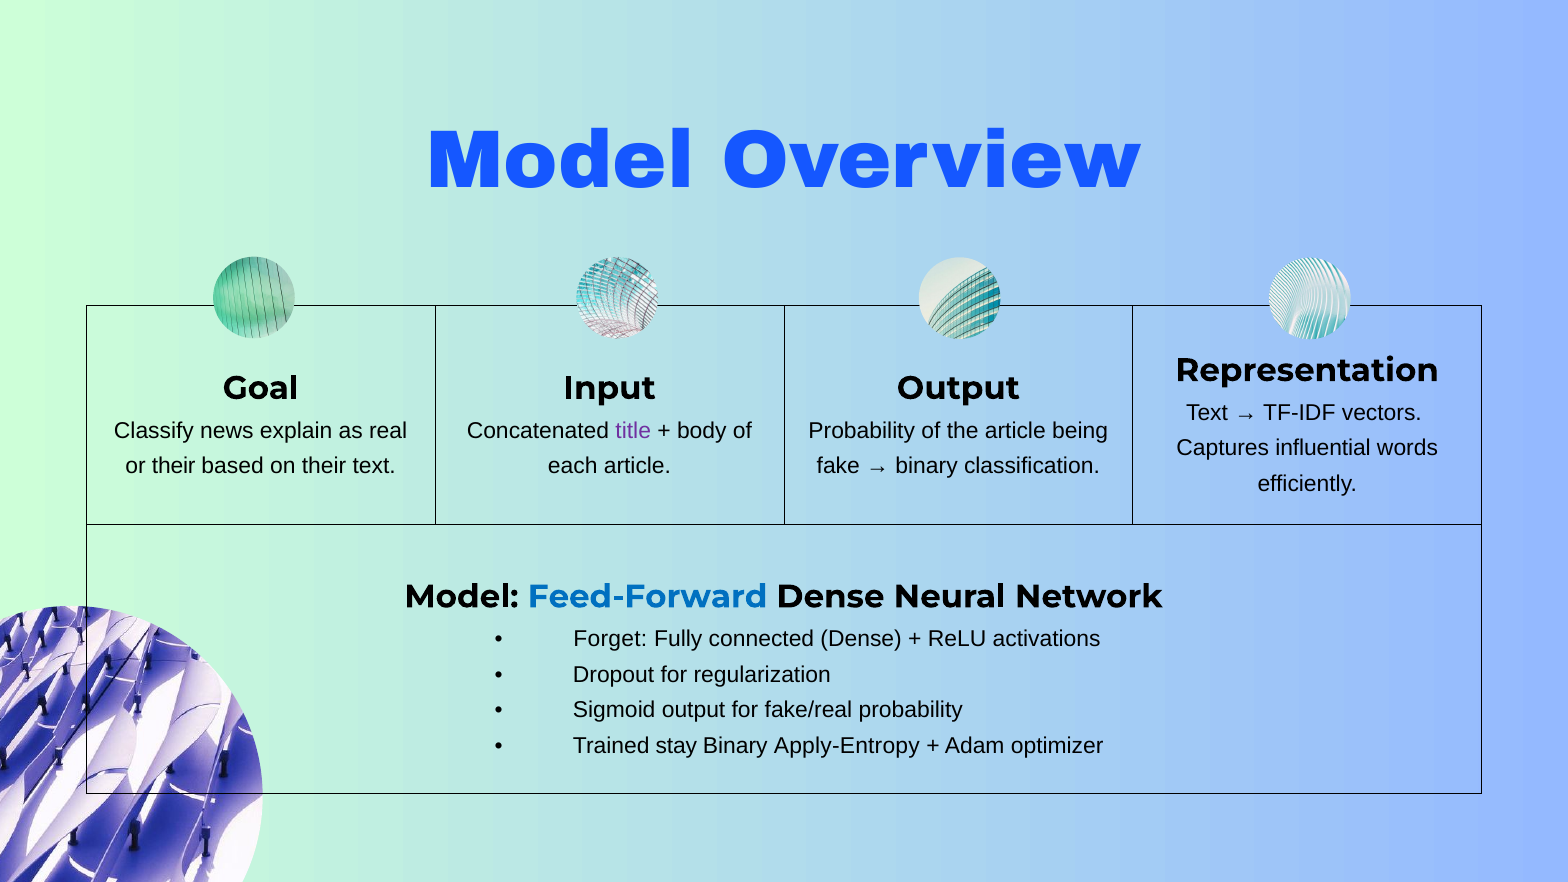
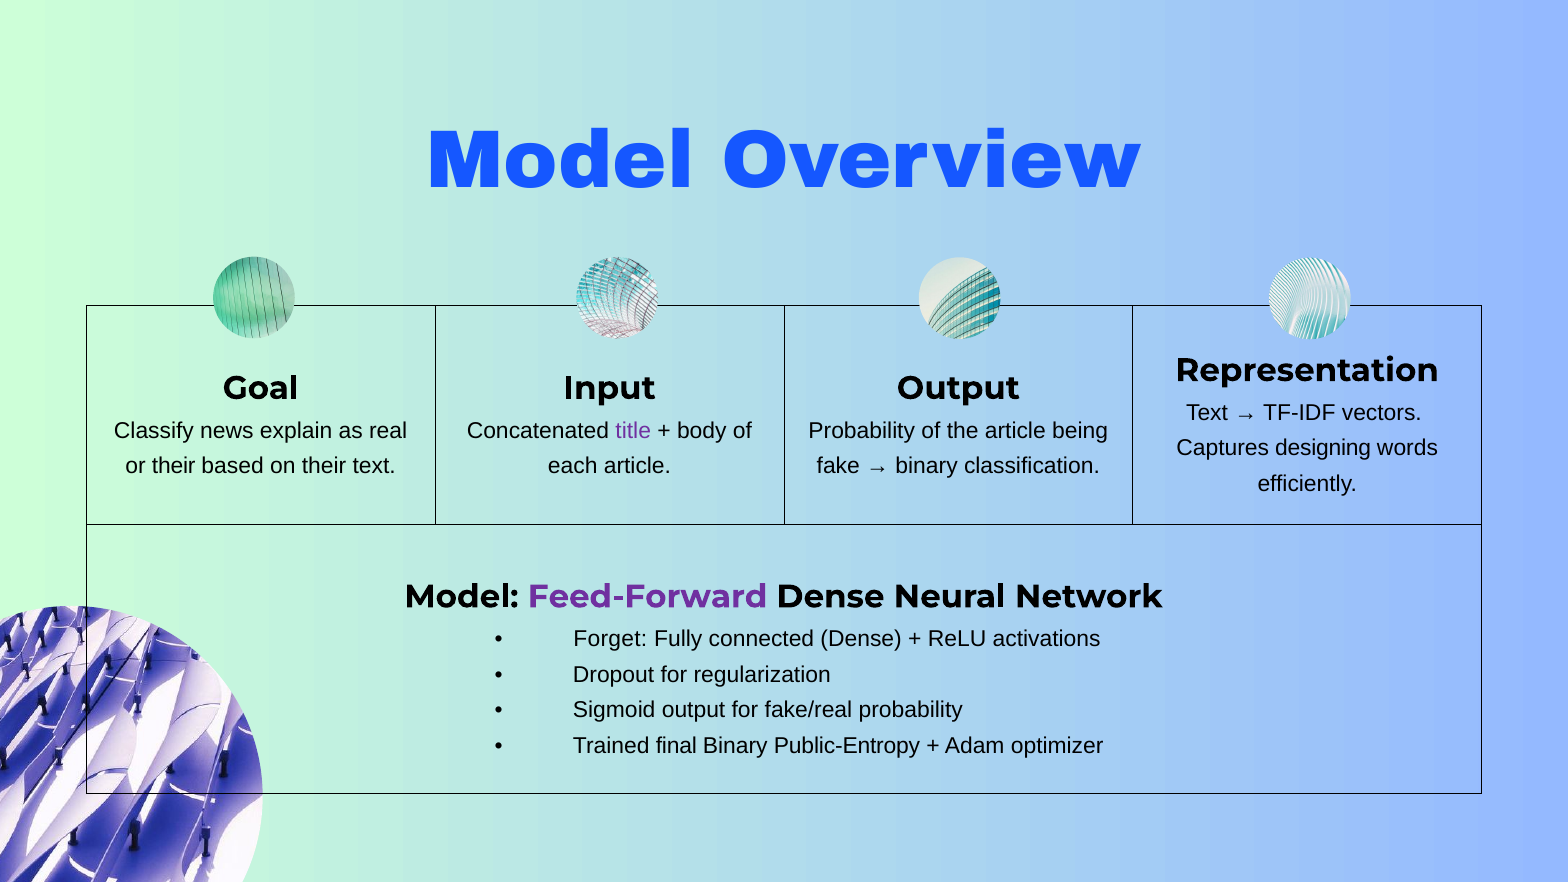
influential: influential -> designing
Feed-Forward colour: blue -> purple
stay: stay -> final
Apply-Entropy: Apply-Entropy -> Public-Entropy
